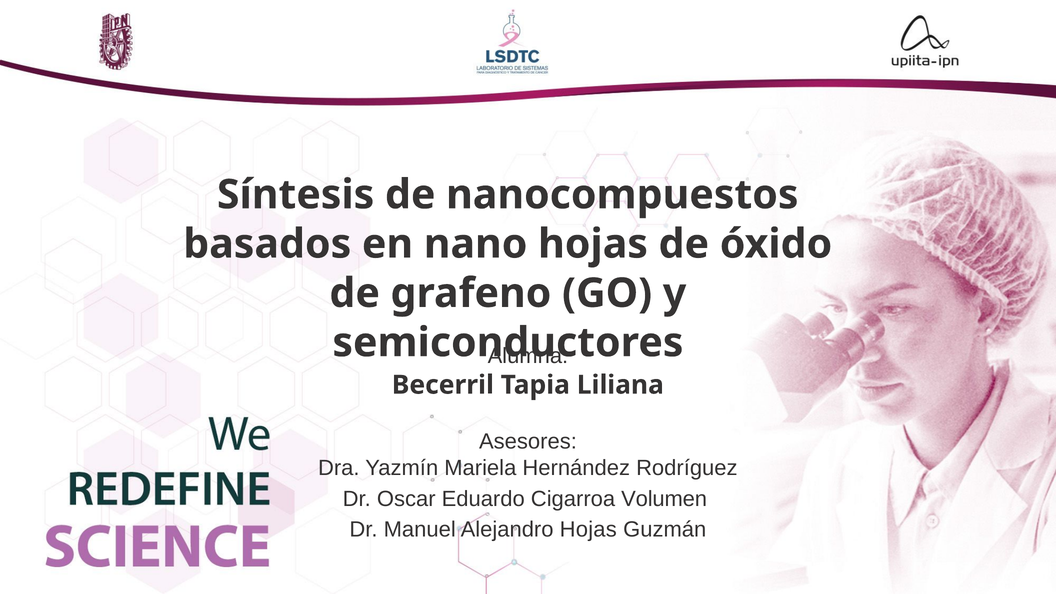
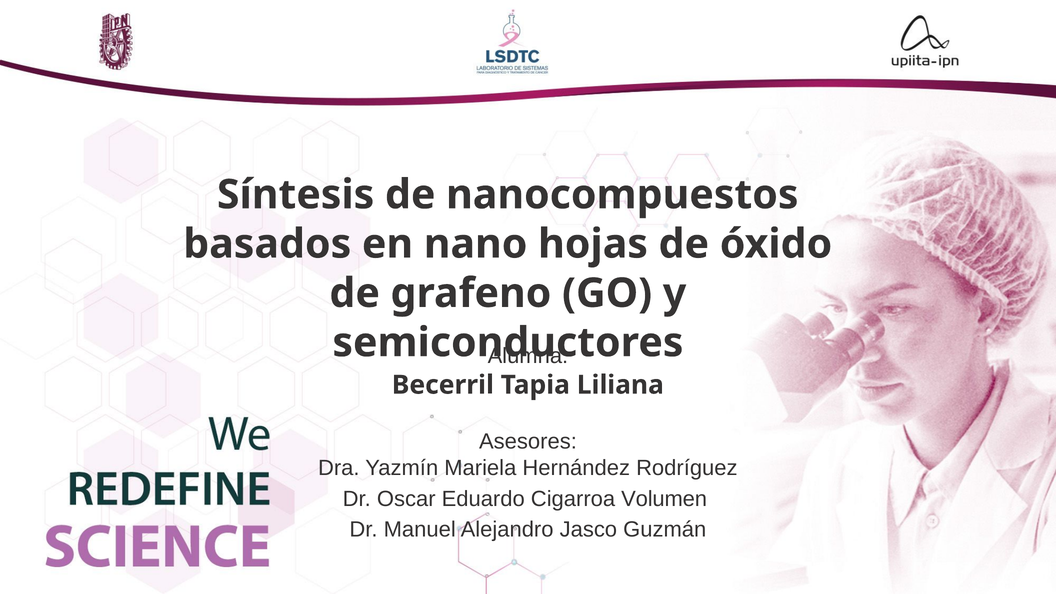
Alejandro Hojas: Hojas -> Jasco
